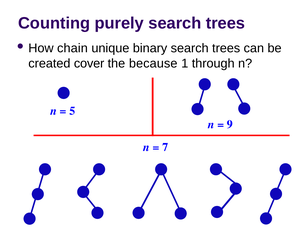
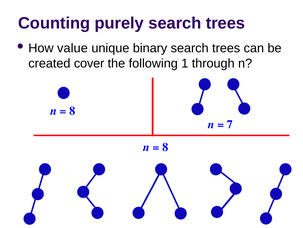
chain: chain -> value
because: because -> following
5 at (72, 110): 5 -> 8
9: 9 -> 7
7 at (165, 147): 7 -> 8
